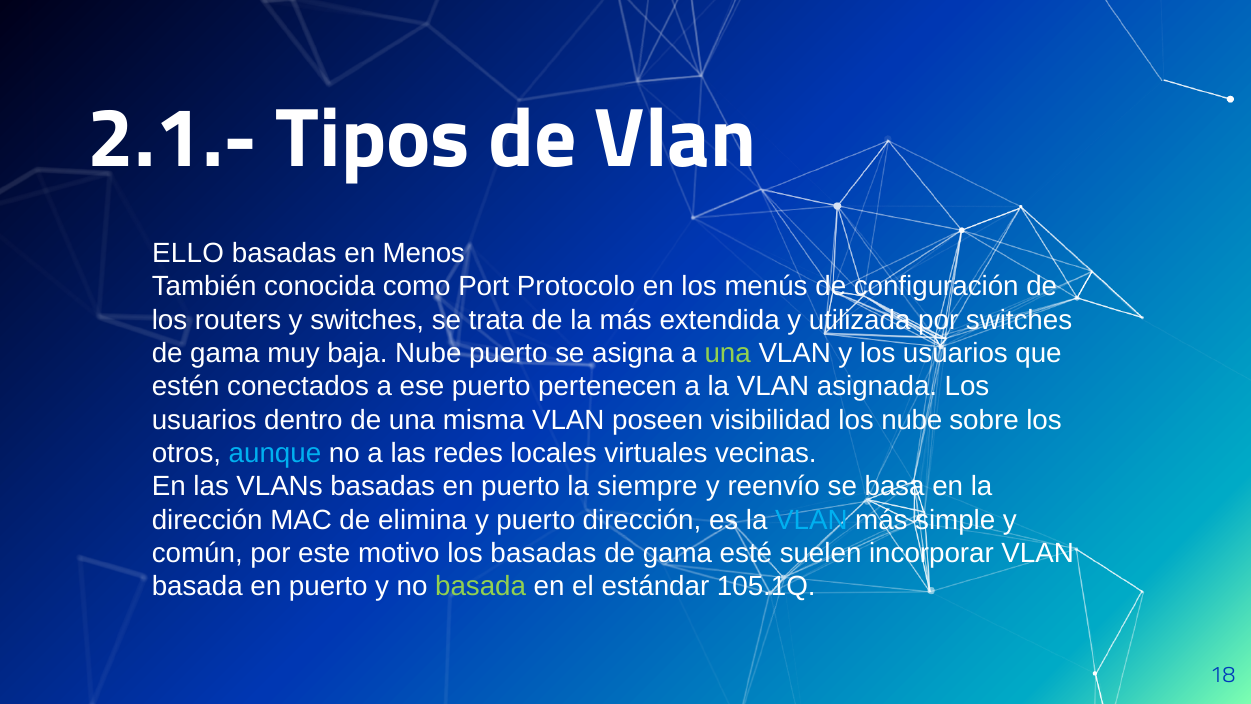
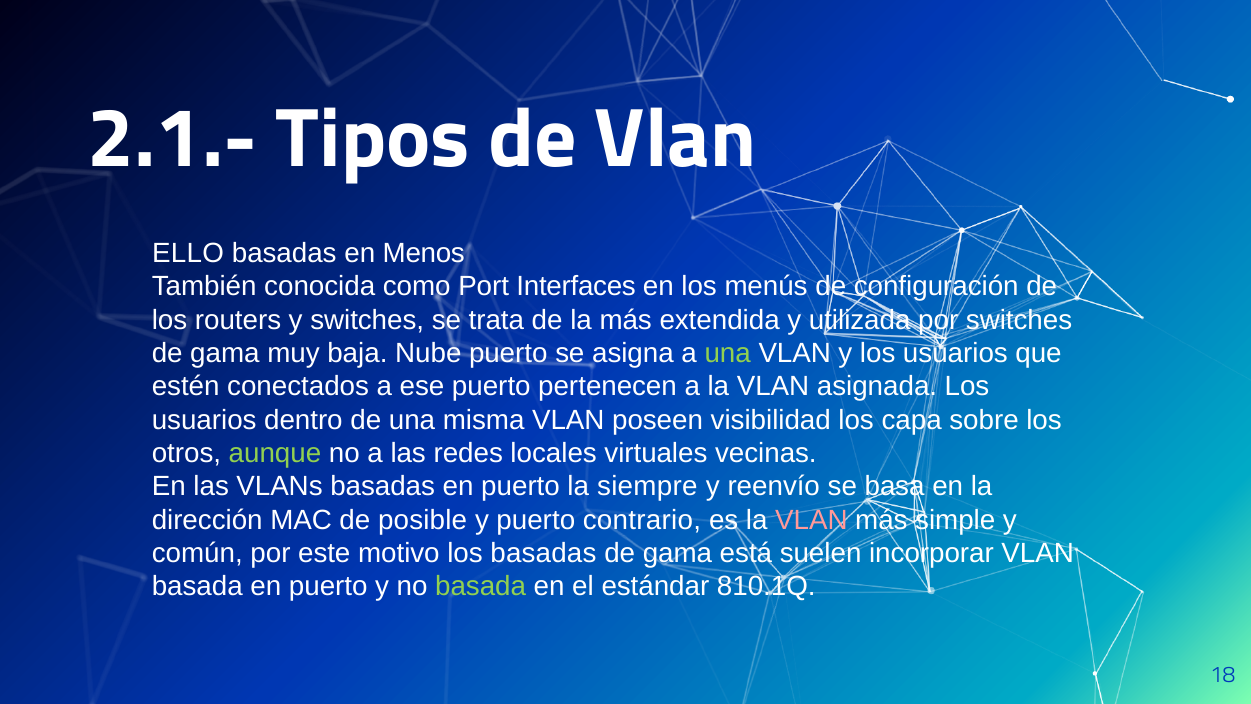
Protocolo: Protocolo -> Interfaces
los nube: nube -> capa
aunque colour: light blue -> light green
elimina: elimina -> posible
puerto dirección: dirección -> contrario
VLAN at (811, 520) colour: light blue -> pink
esté: esté -> está
105.1Q: 105.1Q -> 810.1Q
